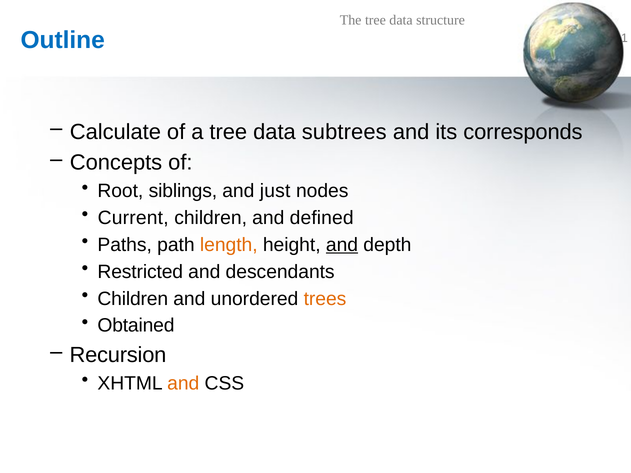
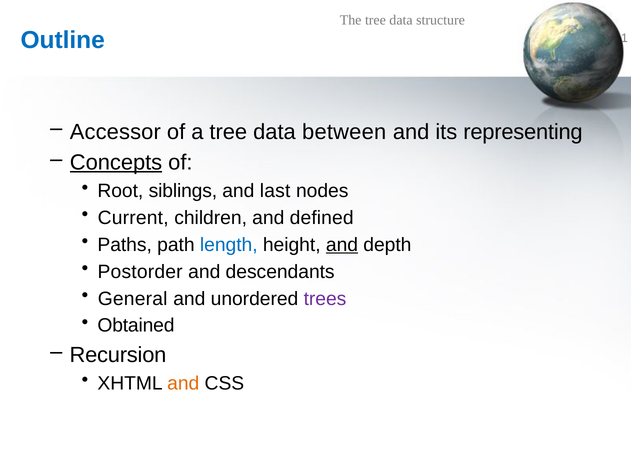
Calculate: Calculate -> Accessor
subtrees: subtrees -> between
corresponds: corresponds -> representing
Concepts underline: none -> present
just: just -> last
length colour: orange -> blue
Restricted: Restricted -> Postorder
Children at (133, 299): Children -> General
trees colour: orange -> purple
